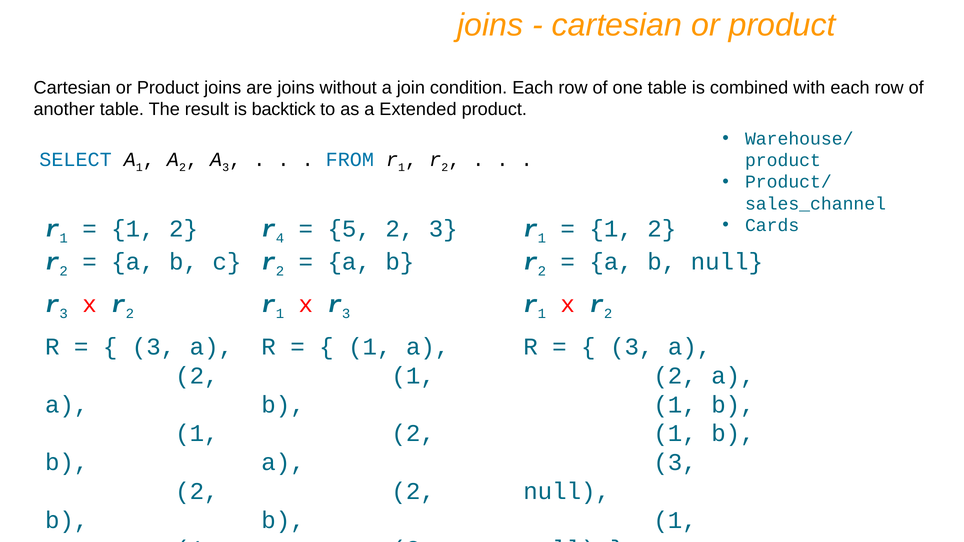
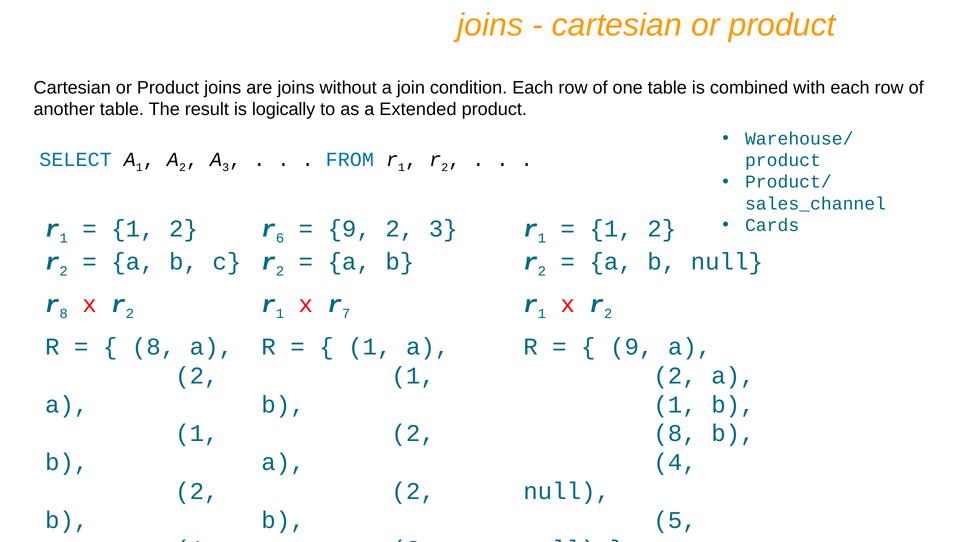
backtick: backtick -> logically
r 4: 4 -> 6
5 at (349, 229): 5 -> 9
3 at (64, 314): 3 -> 8
x r 3: 3 -> 7
3 at (154, 347): 3 -> 8
3 at (632, 347): 3 -> 9
1 at (675, 434): 1 -> 8
3 at (675, 463): 3 -> 4
1 at (675, 520): 1 -> 5
